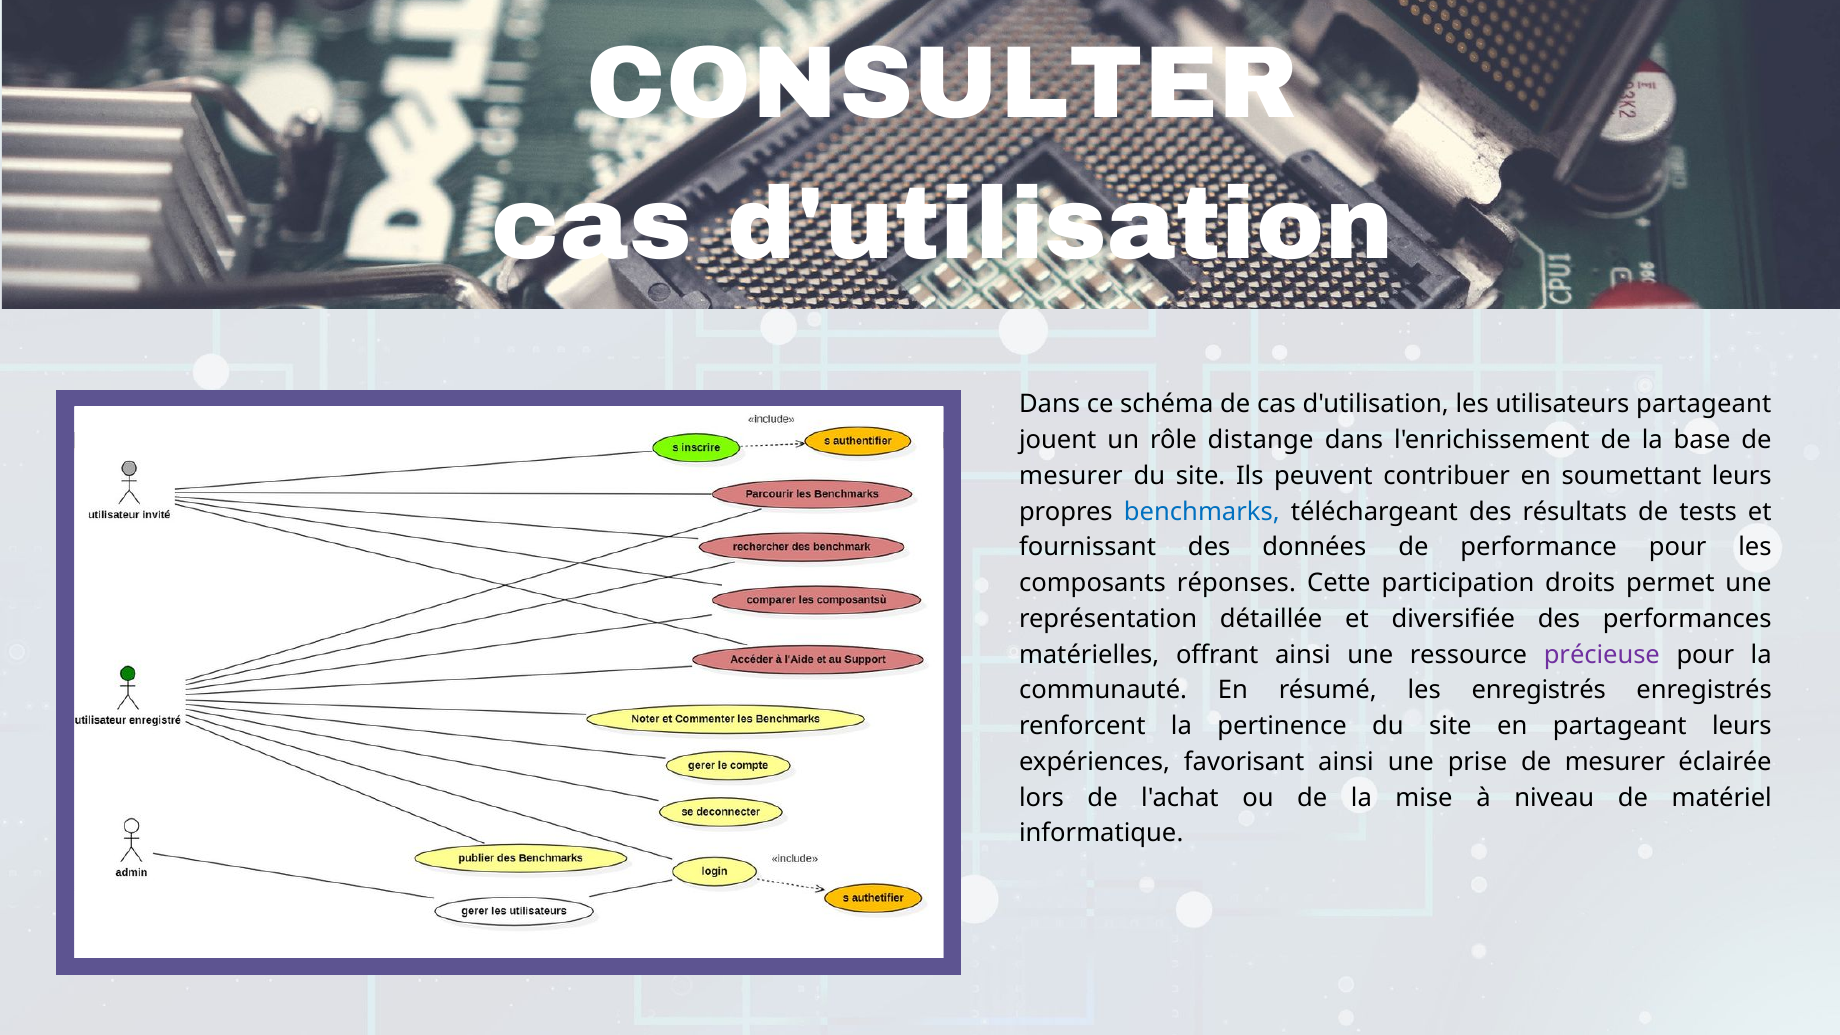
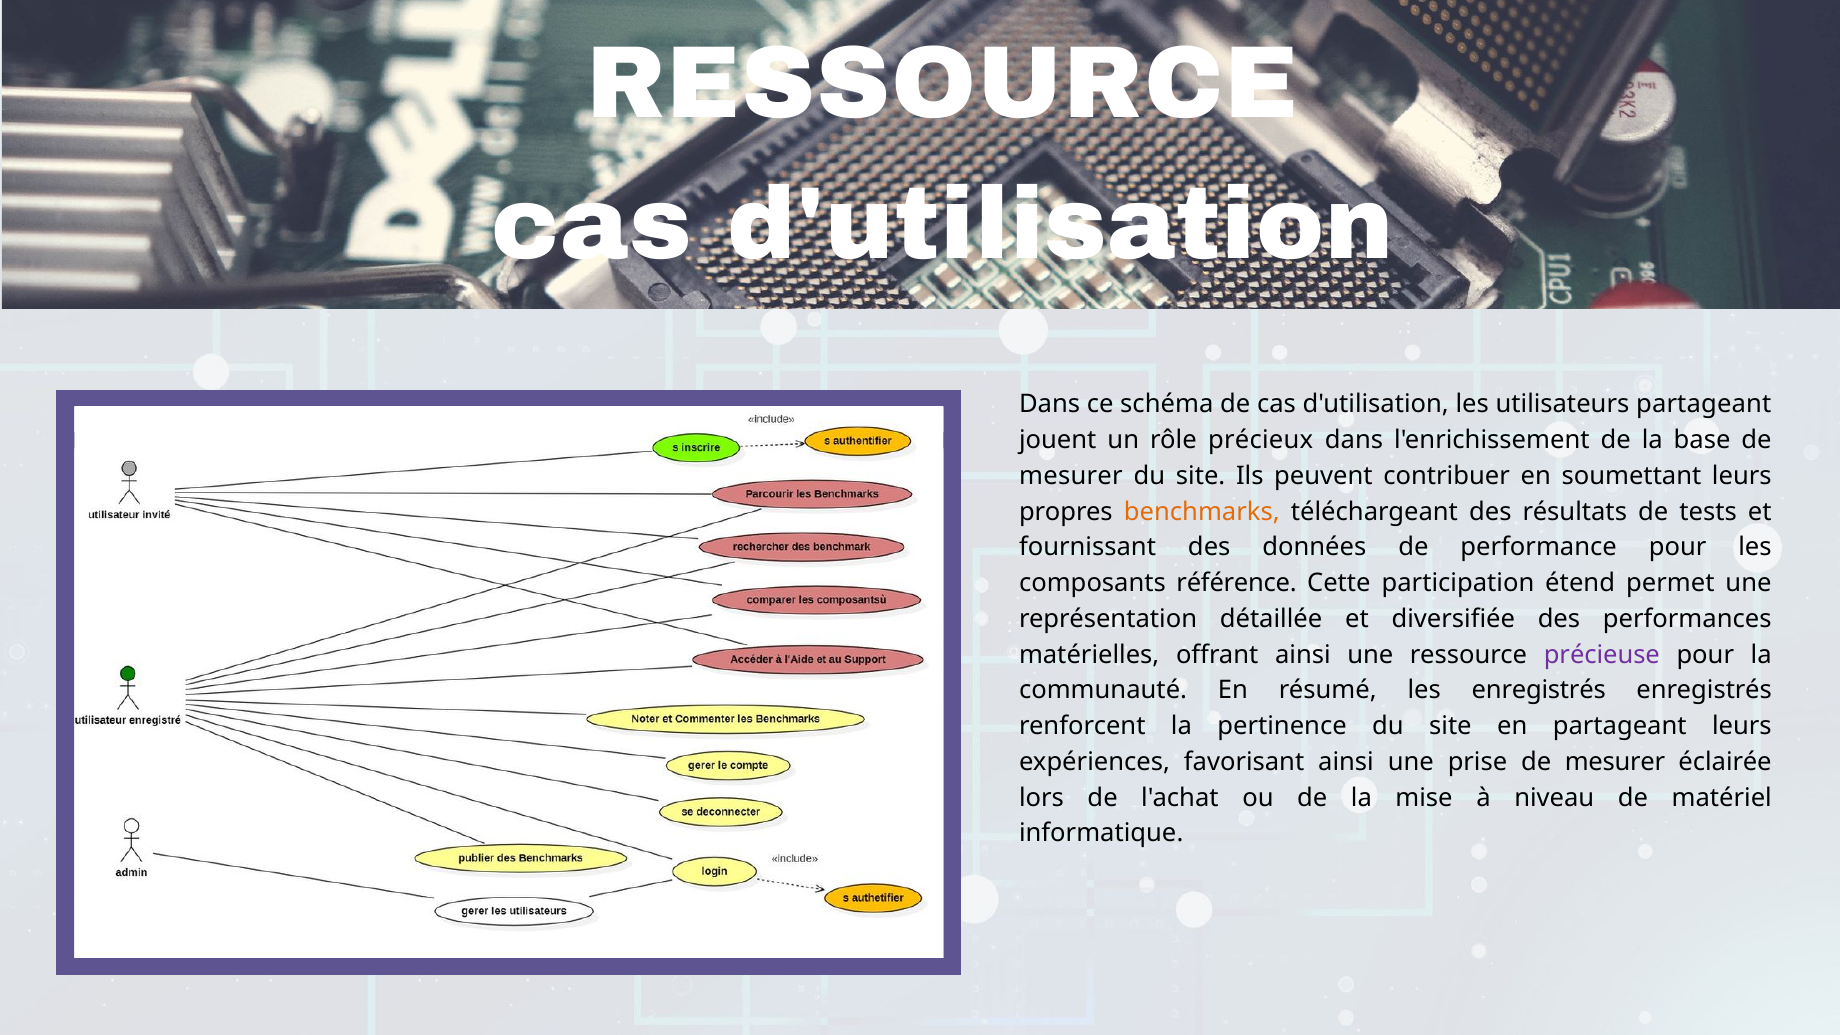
CONSULTER at (942, 84): CONSULTER -> RESSOURCE
distange: distange -> précieux
benchmarks colour: blue -> orange
réponses: réponses -> référence
droits: droits -> étend
